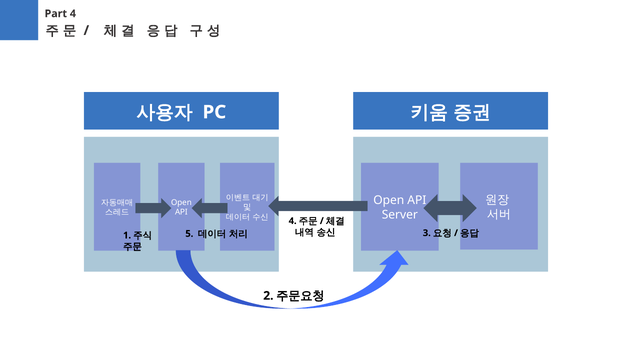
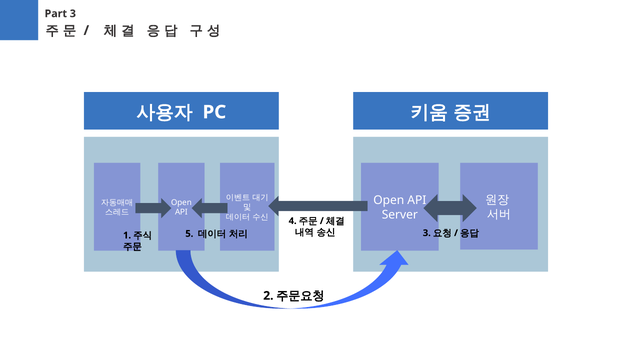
Part 4: 4 -> 3
